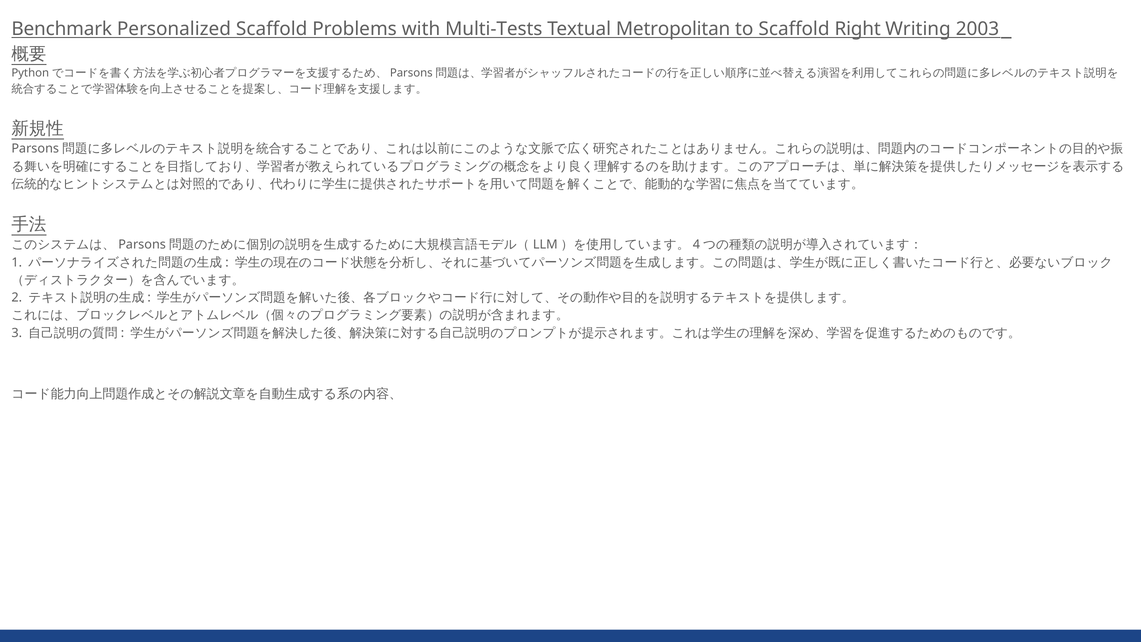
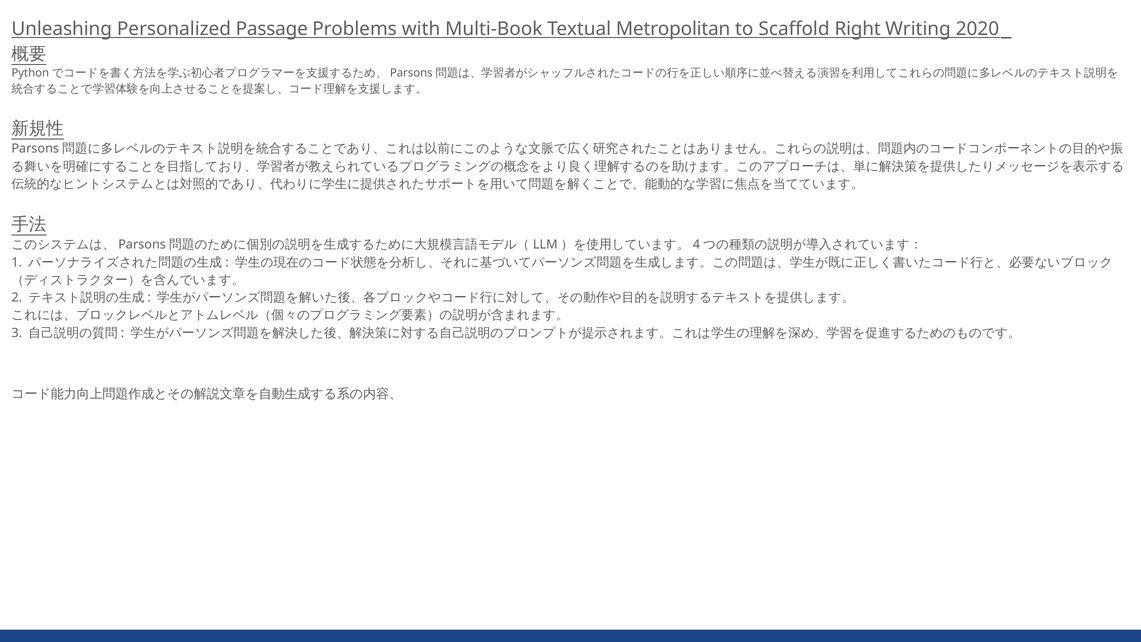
Benchmark: Benchmark -> Unleashing
Personalized Scaffold: Scaffold -> Passage
Multi-Tests: Multi-Tests -> Multi-Book
2003: 2003 -> 2020
